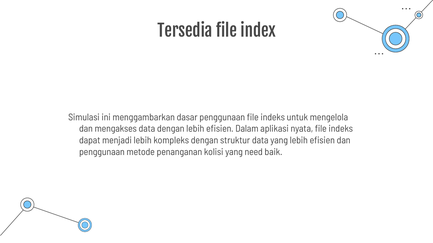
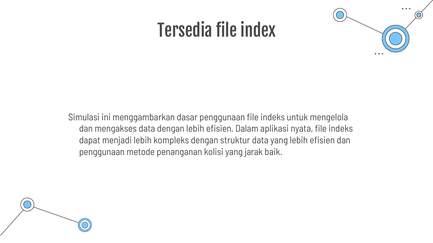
need: need -> jarak
